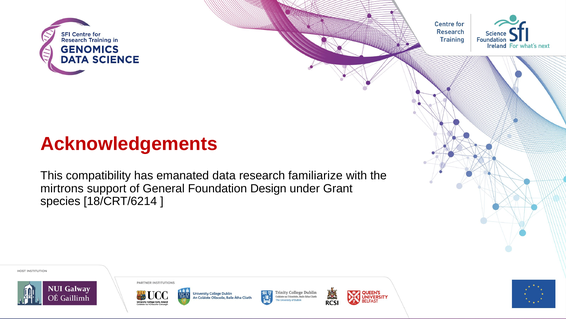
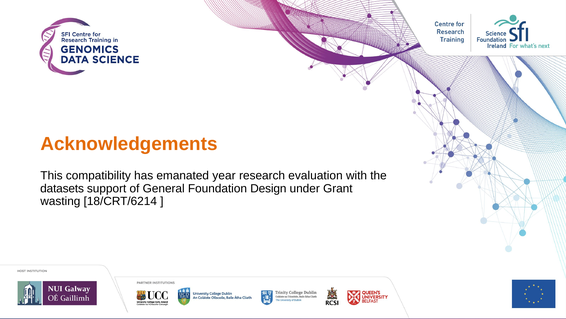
Acknowledgements colour: red -> orange
data: data -> year
familiarize: familiarize -> evaluation
mirtrons: mirtrons -> datasets
species: species -> wasting
